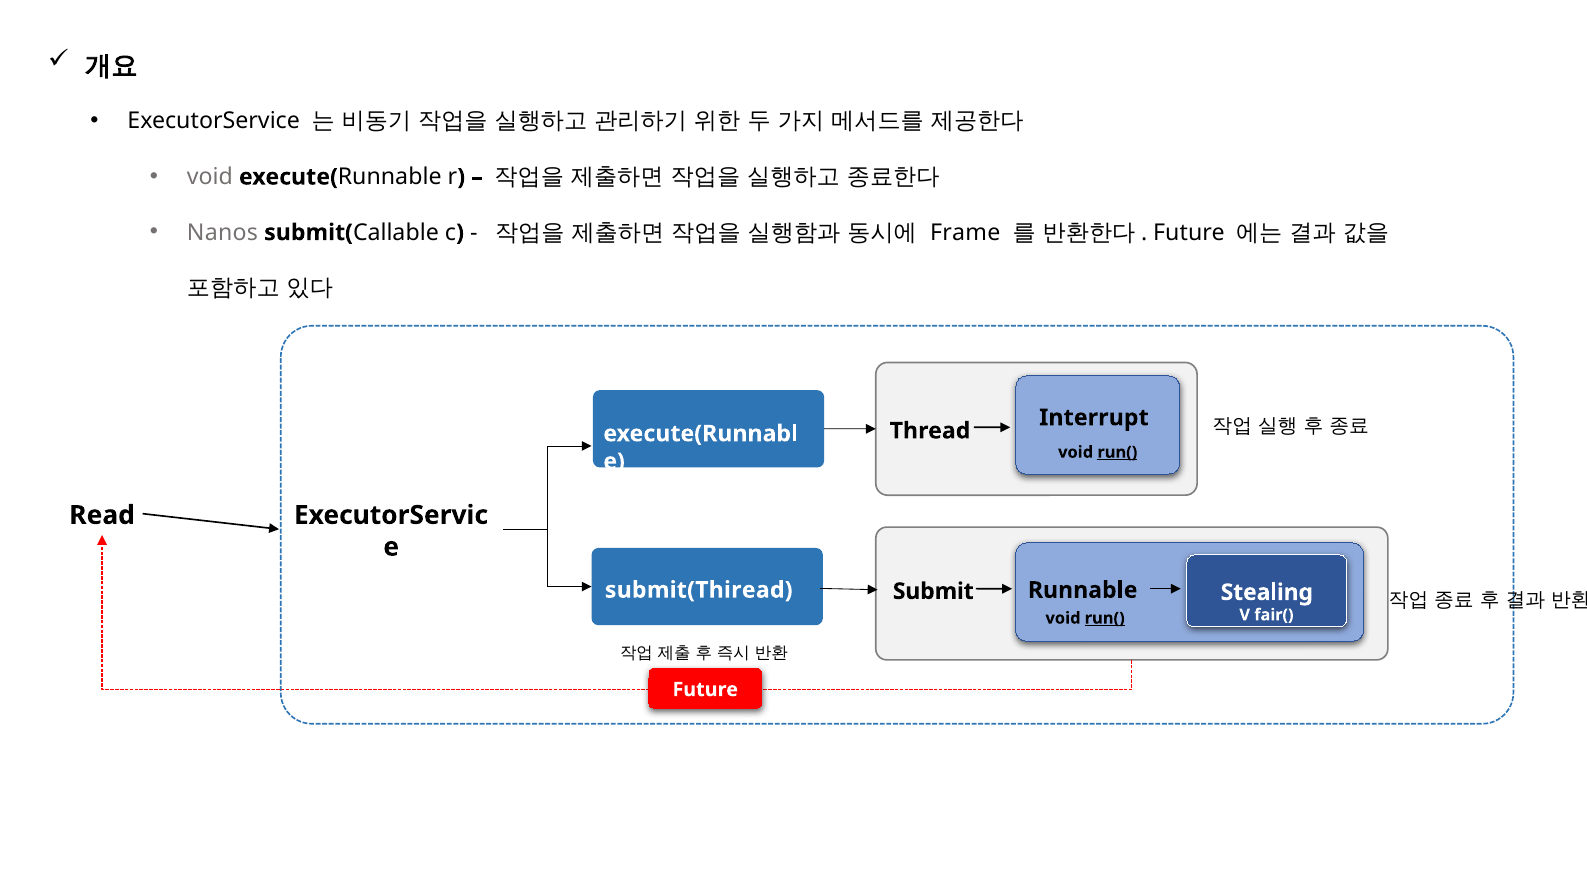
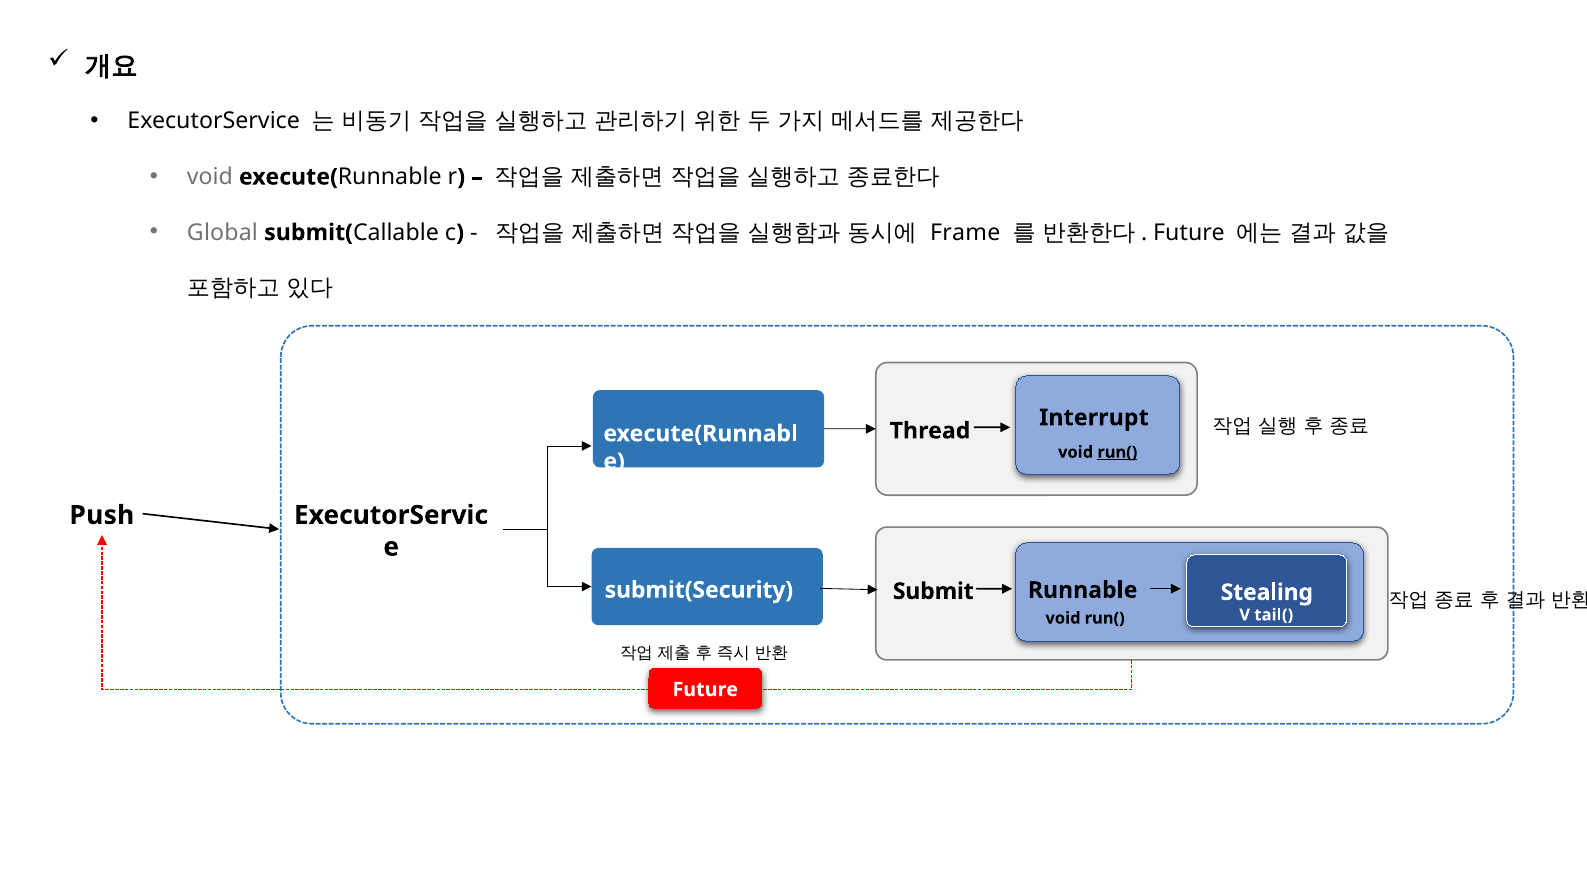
Nanos: Nanos -> Global
Read: Read -> Push
submit(Thiread: submit(Thiread -> submit(Security
run( at (1105, 618) underline: present -> none
fair(: fair( -> tail(
